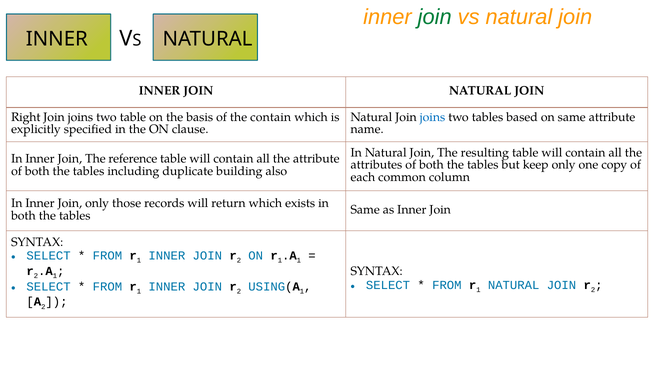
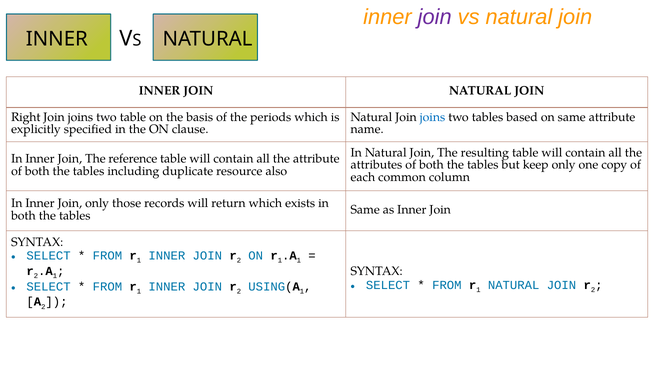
join at (435, 17) colour: green -> purple
the contain: contain -> periods
building: building -> resource
